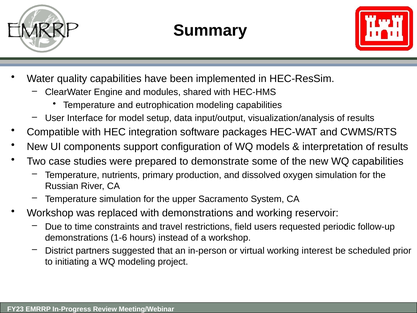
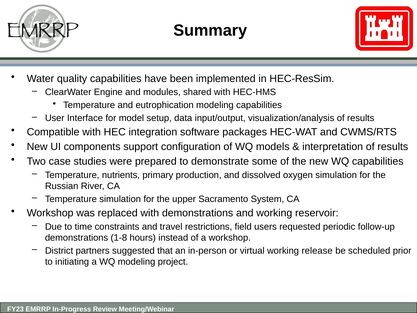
1-6: 1-6 -> 1-8
interest: interest -> release
